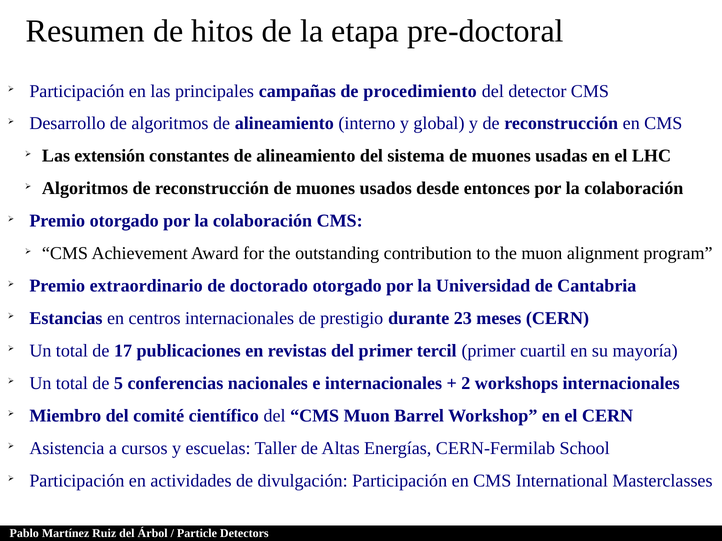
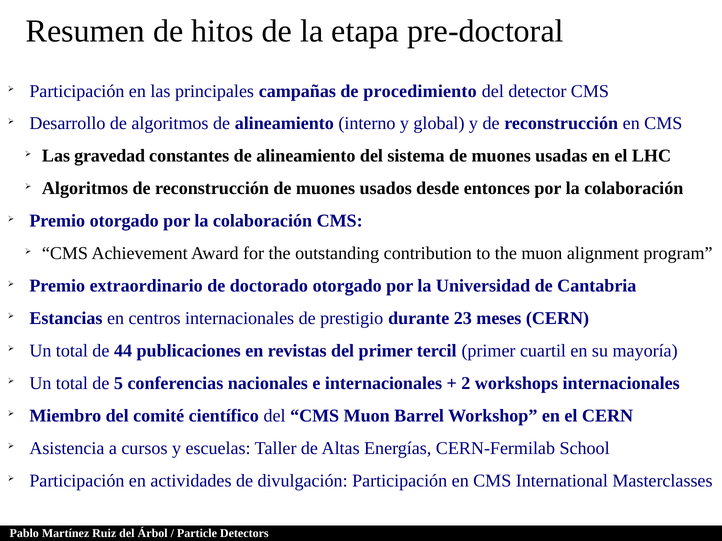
extensión: extensión -> gravedad
17: 17 -> 44
